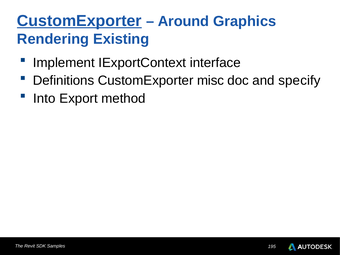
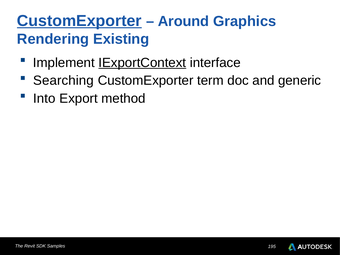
IExportContext underline: none -> present
Definitions: Definitions -> Searching
misc: misc -> term
specify: specify -> generic
